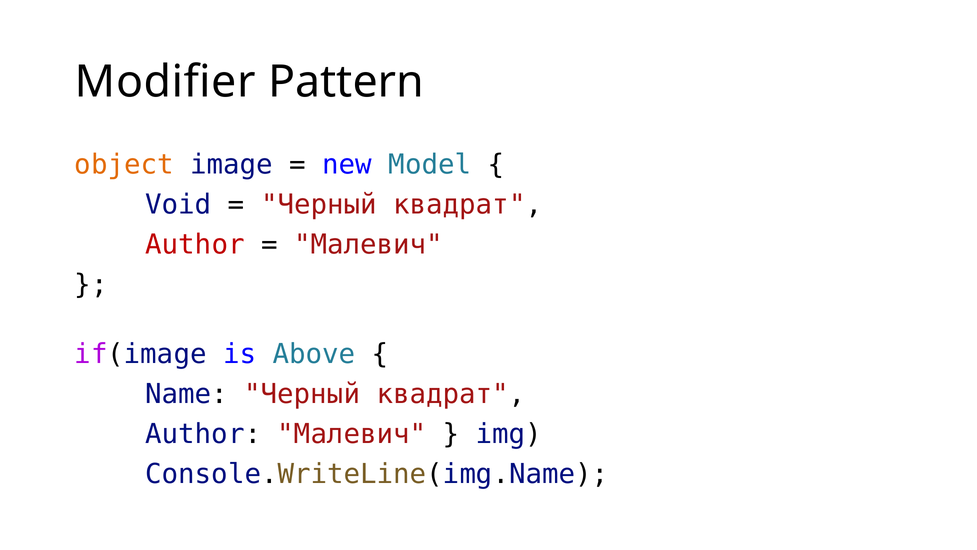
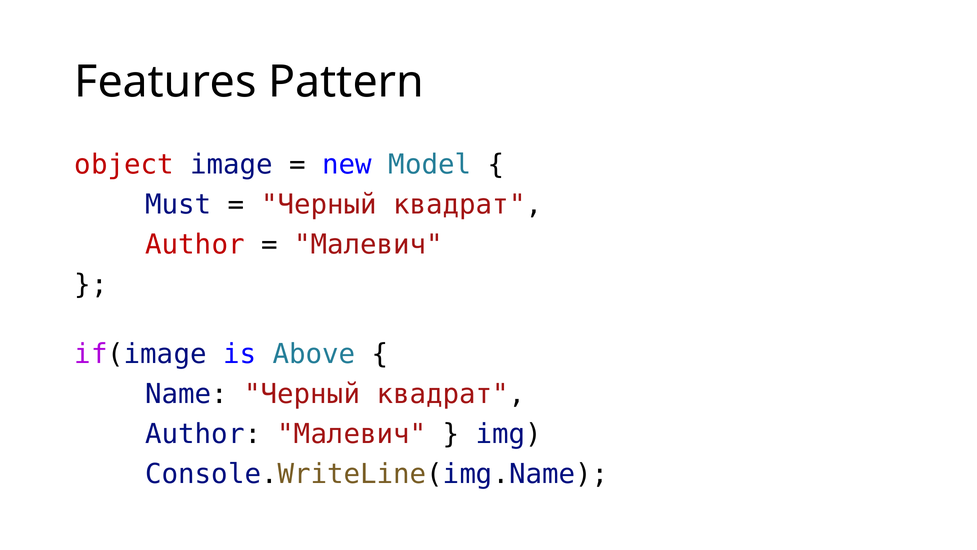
Modifier: Modifier -> Features
object colour: orange -> red
Void: Void -> Must
